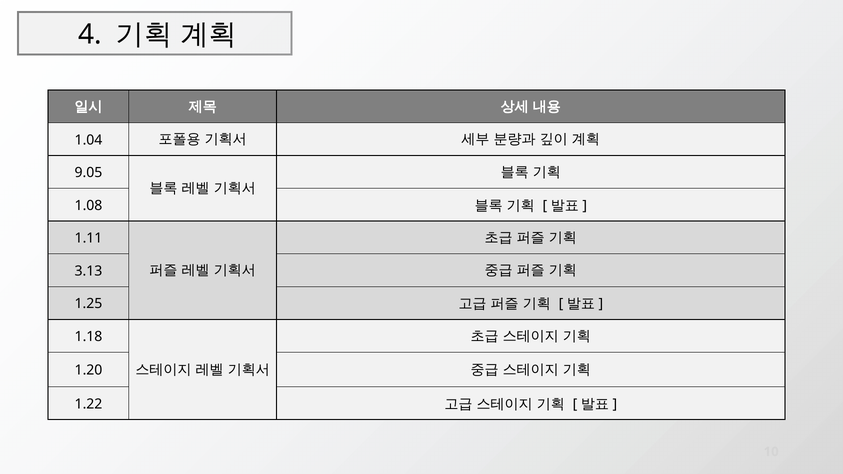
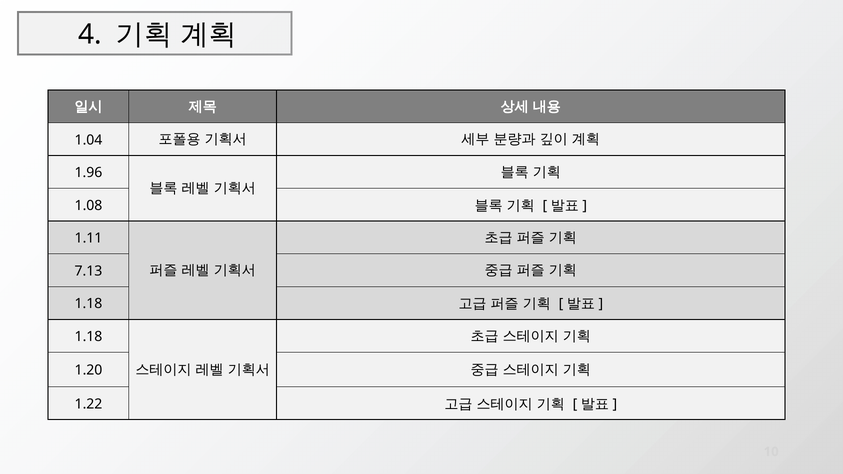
9.05: 9.05 -> 1.96
3.13: 3.13 -> 7.13
1.25 at (88, 304): 1.25 -> 1.18
